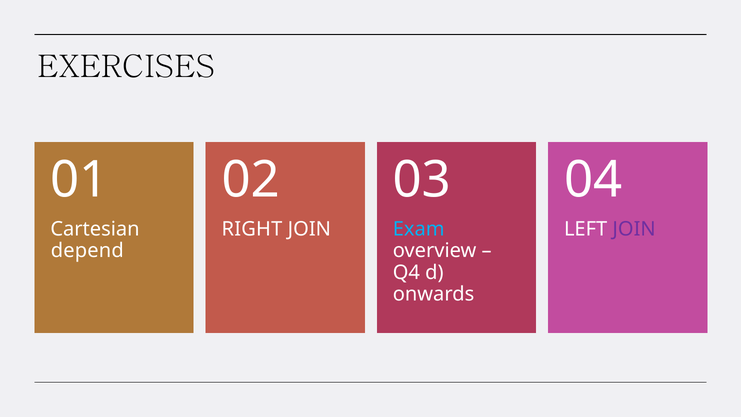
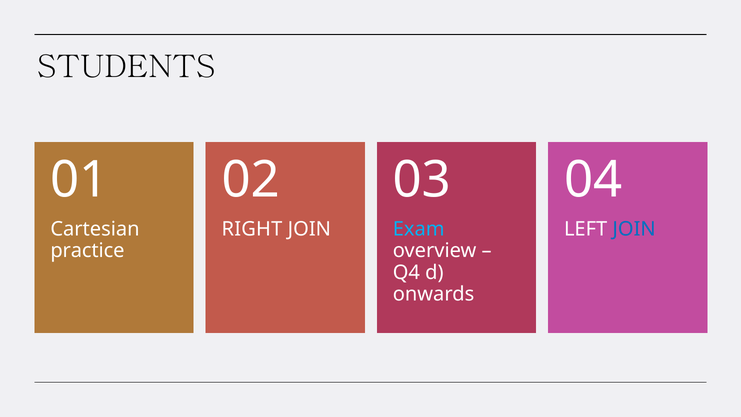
EXERCISES: EXERCISES -> STUDENTS
JOIN at (634, 229) colour: purple -> blue
depend: depend -> practice
